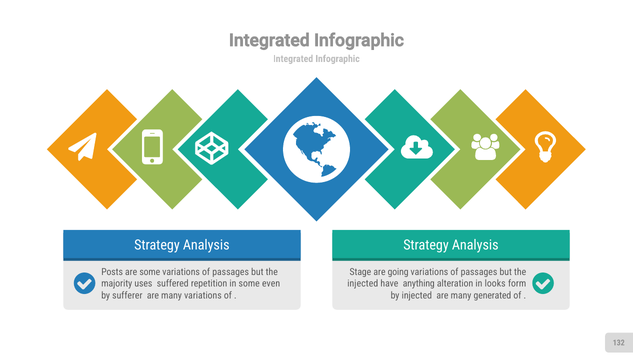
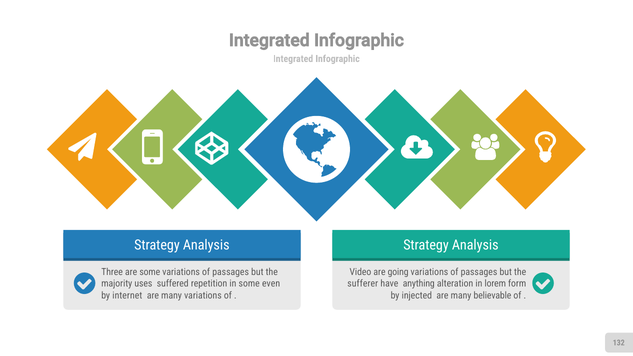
Posts: Posts -> Three
Stage: Stage -> Video
injected at (363, 284): injected -> sufferer
looks: looks -> lorem
sufferer: sufferer -> internet
generated: generated -> believable
